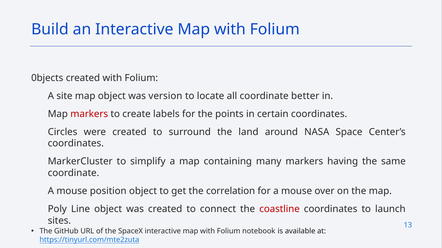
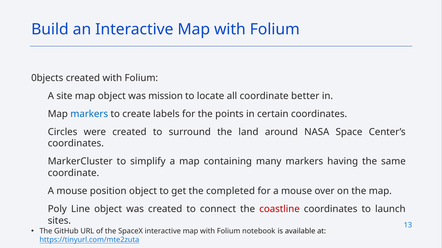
version: version -> mission
markers at (89, 114) colour: red -> blue
correlation: correlation -> completed
